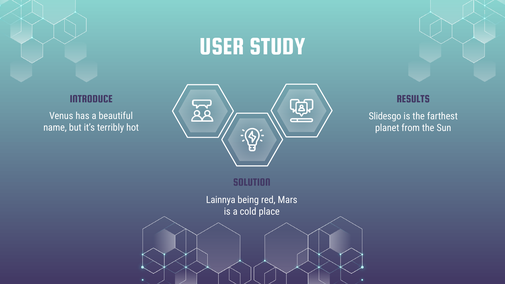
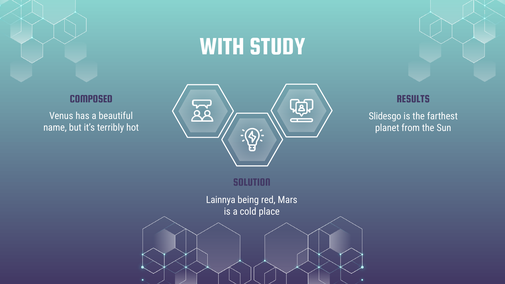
USER: USER -> WITH
INTRODUCE: INTRODUCE -> COMPOSED
